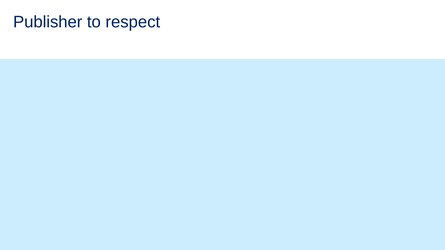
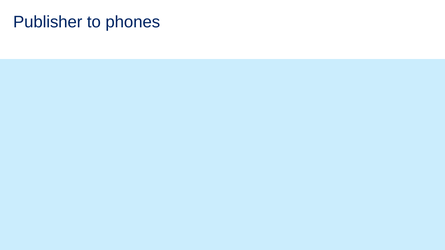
respect: respect -> phones
